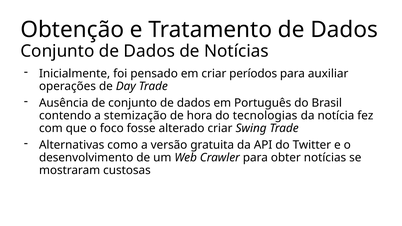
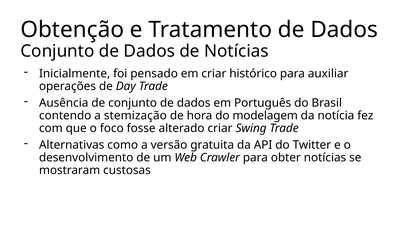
períodos: períodos -> histórico
tecnologias: tecnologias -> modelagem
